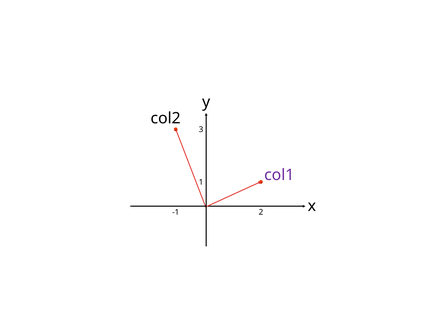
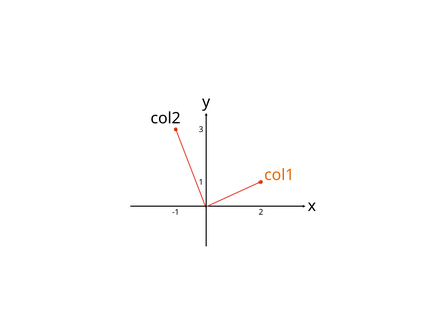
col1 colour: purple -> orange
